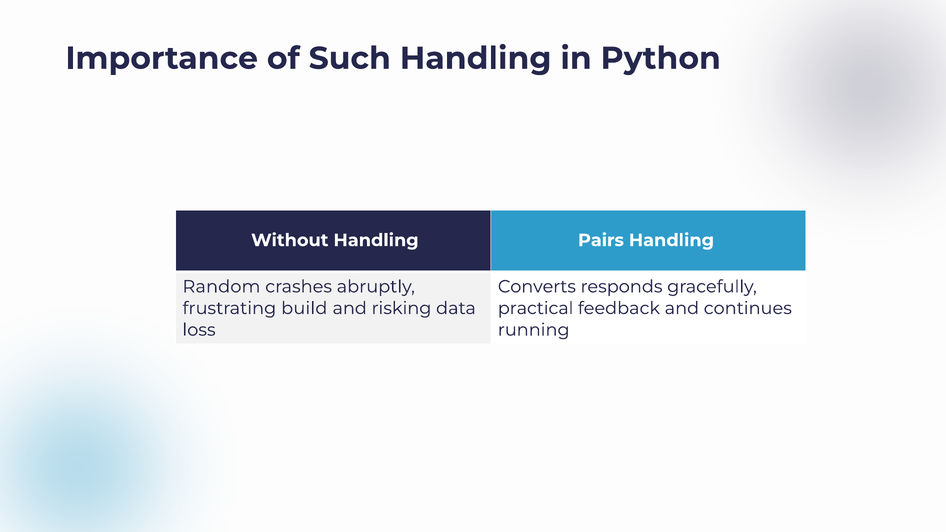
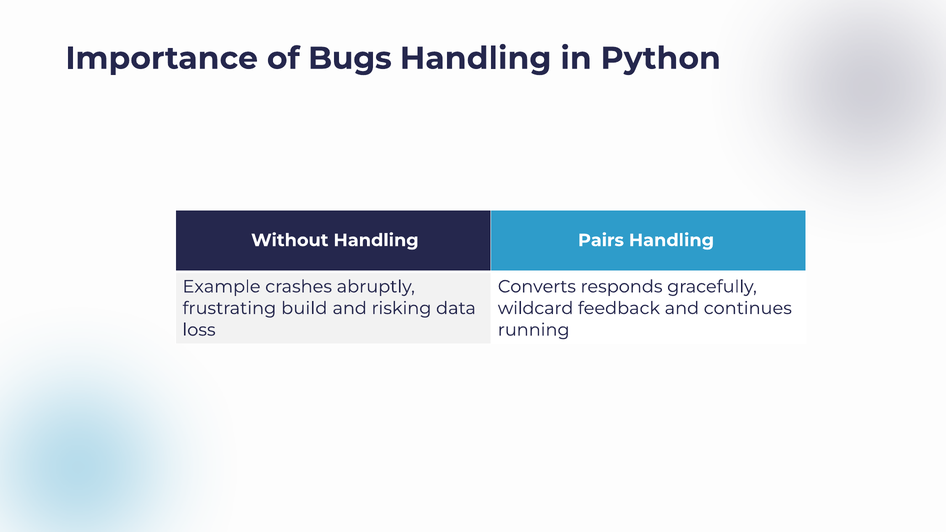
Such: Such -> Bugs
Random: Random -> Example
practical: practical -> wildcard
